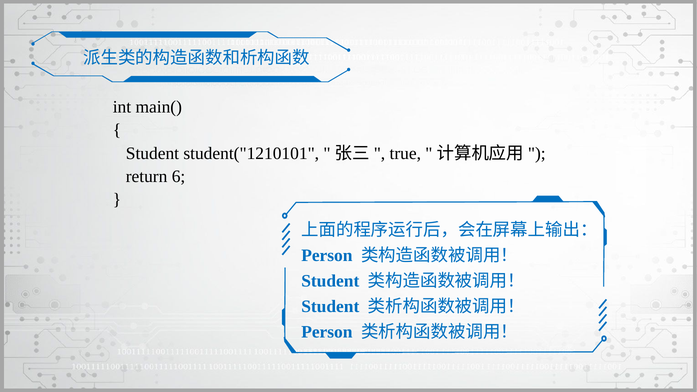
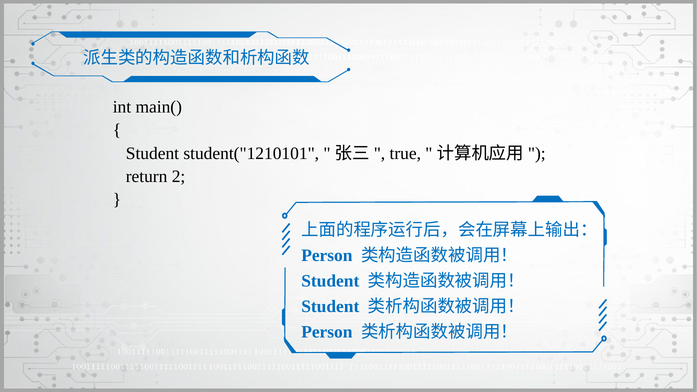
6: 6 -> 2
